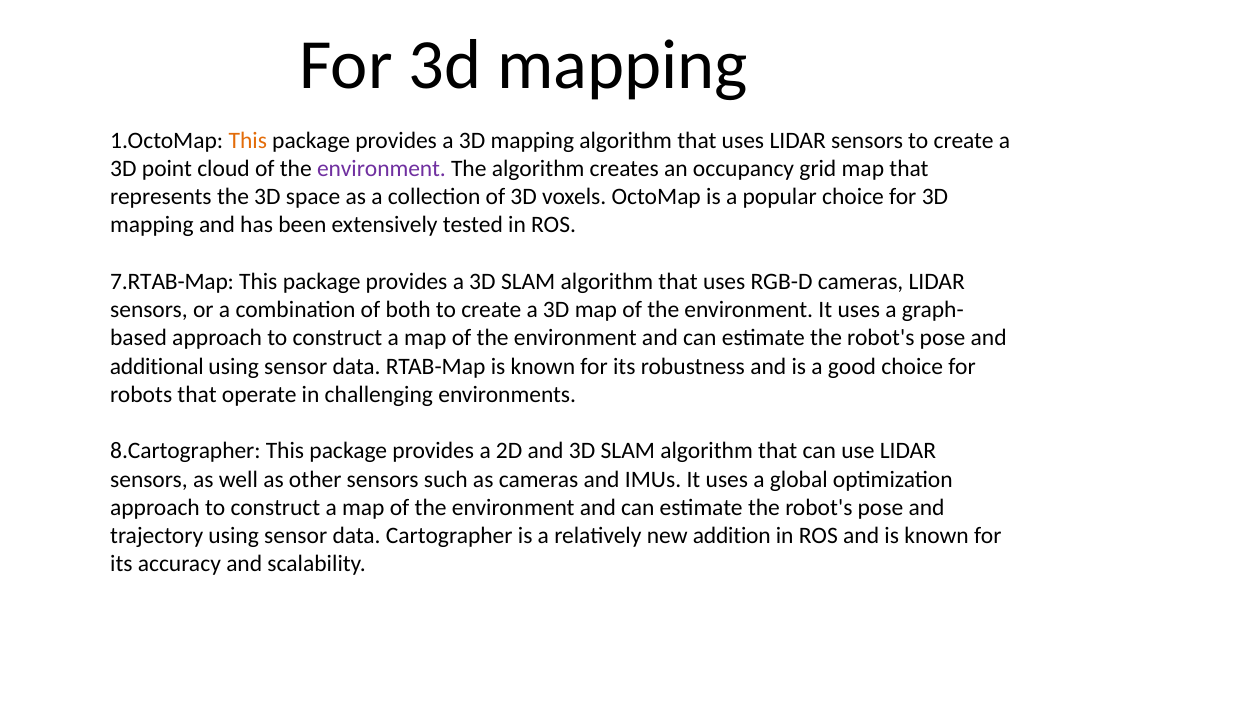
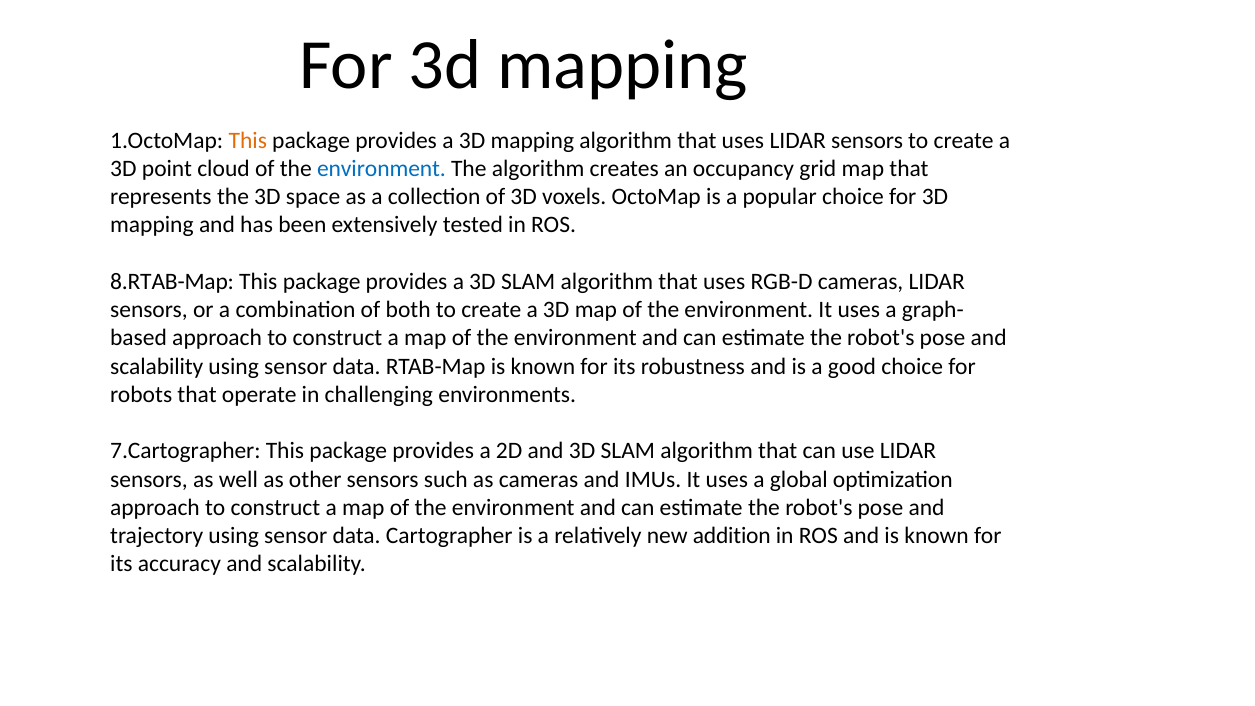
environment at (381, 169) colour: purple -> blue
7.RTAB-Map: 7.RTAB-Map -> 8.RTAB-Map
additional at (157, 366): additional -> scalability
8.Cartographer: 8.Cartographer -> 7.Cartographer
